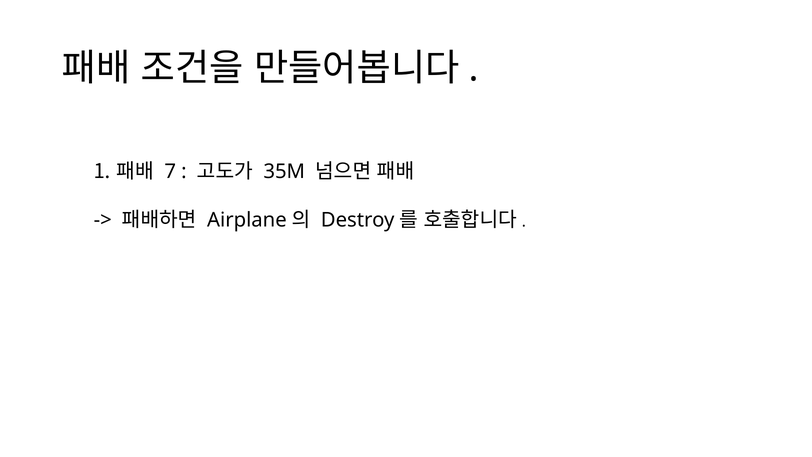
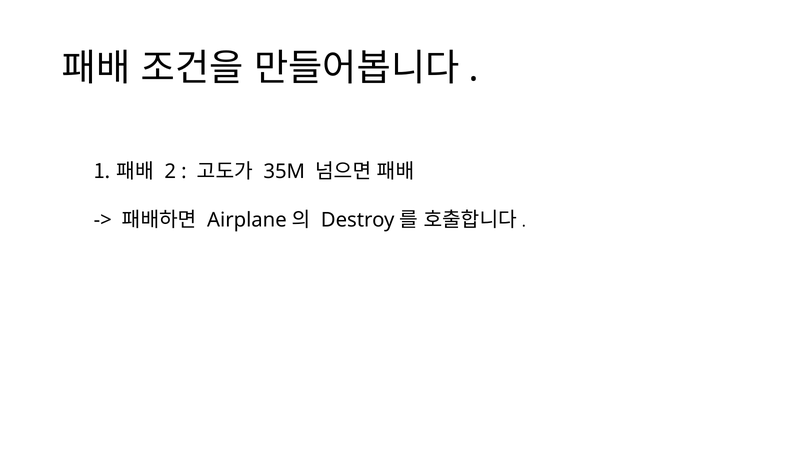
7: 7 -> 2
